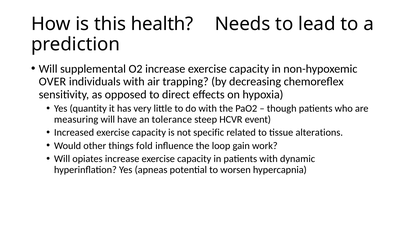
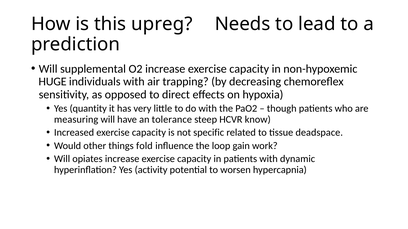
health: health -> upreg
OVER: OVER -> HUGE
event: event -> know
alterations: alterations -> deadspace
apneas: apneas -> activity
